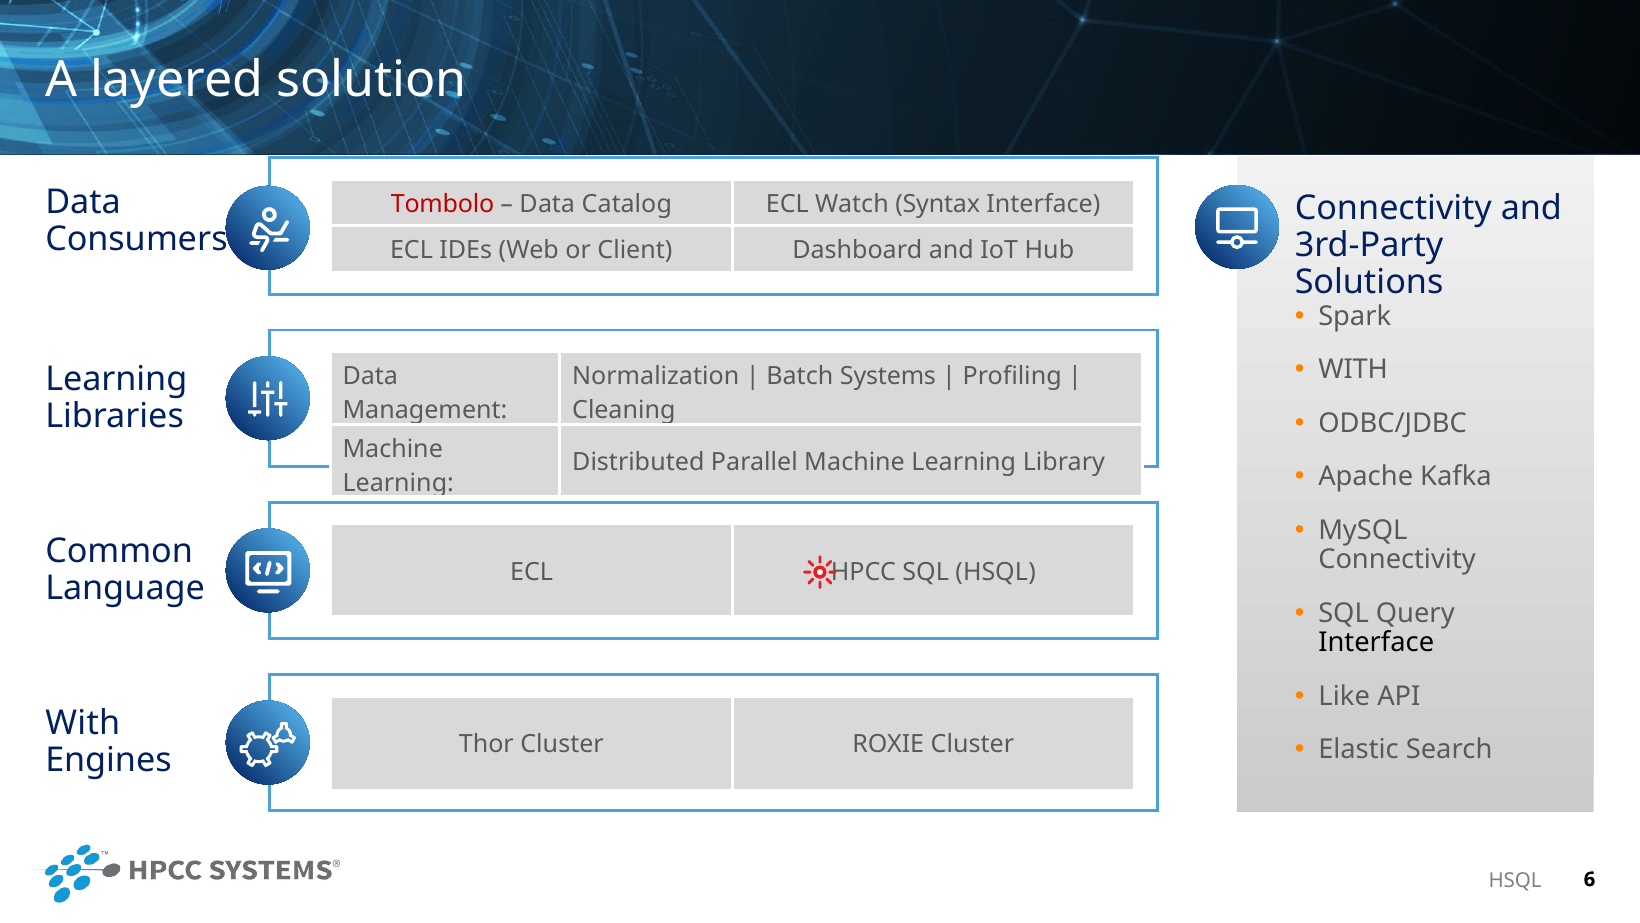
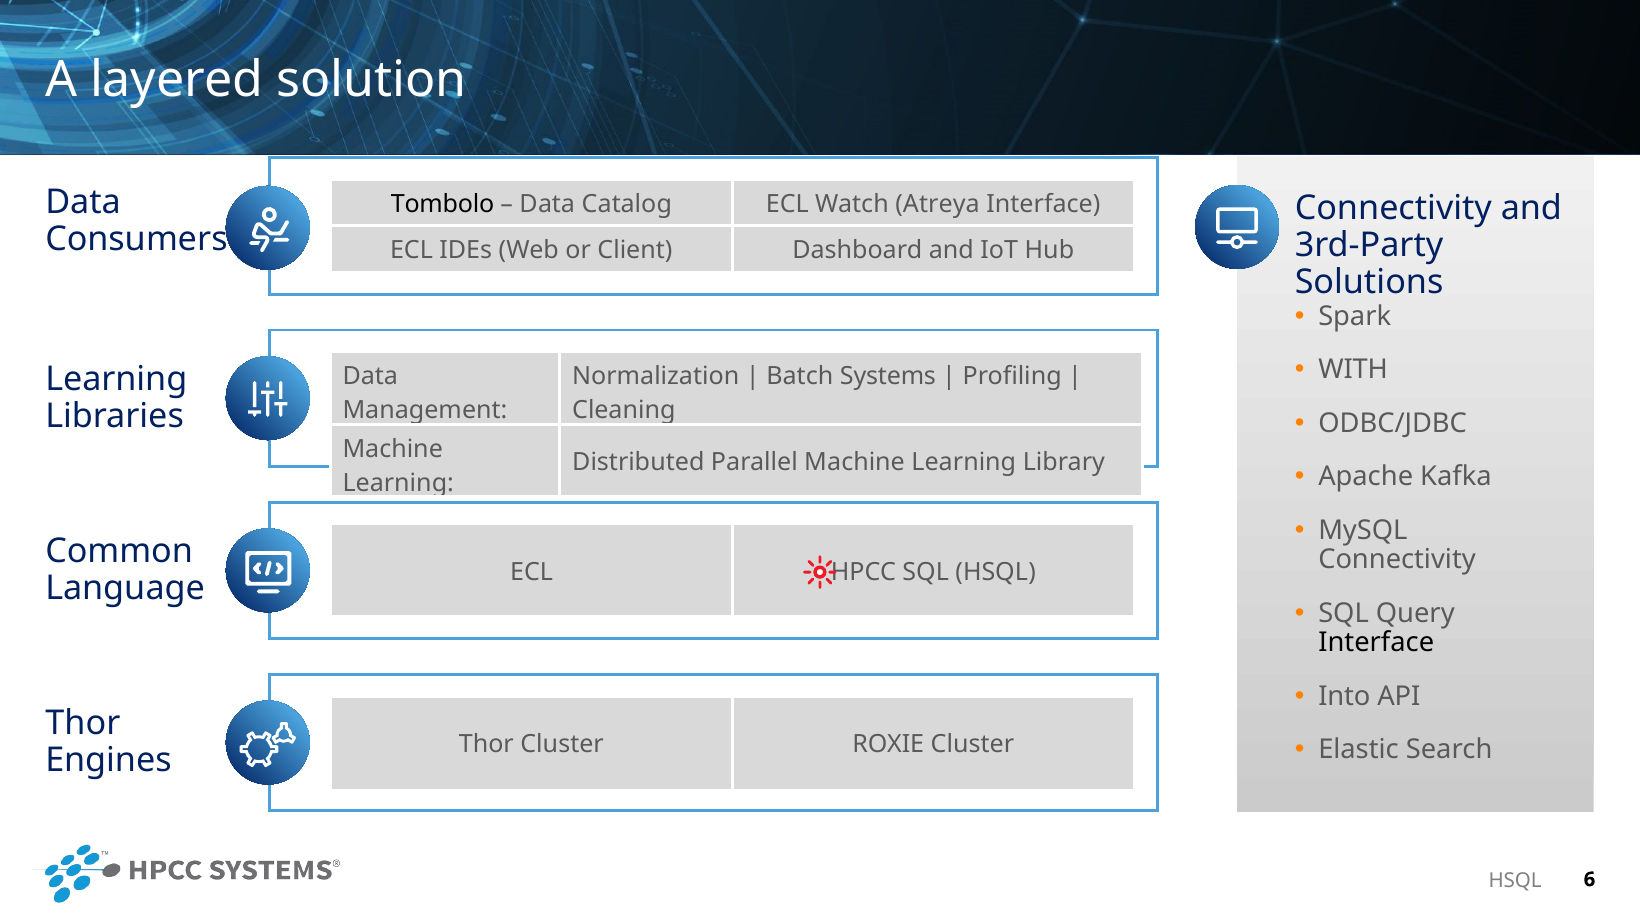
Tombolo colour: red -> black
Syntax: Syntax -> Atreya
Like: Like -> Into
With at (83, 723): With -> Thor
